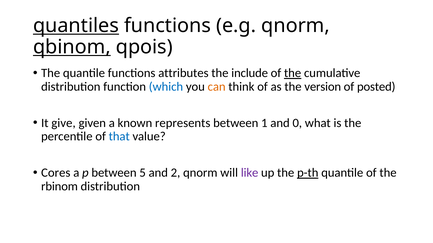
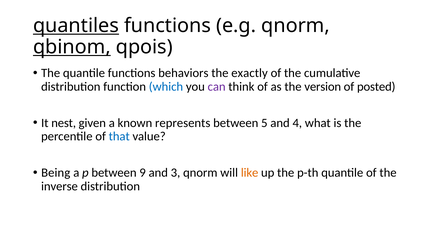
attributes: attributes -> behaviors
include: include -> exactly
the at (293, 73) underline: present -> none
can colour: orange -> purple
give: give -> nest
1: 1 -> 5
0: 0 -> 4
Cores: Cores -> Being
5: 5 -> 9
2: 2 -> 3
like colour: purple -> orange
p-th underline: present -> none
rbinom: rbinom -> inverse
